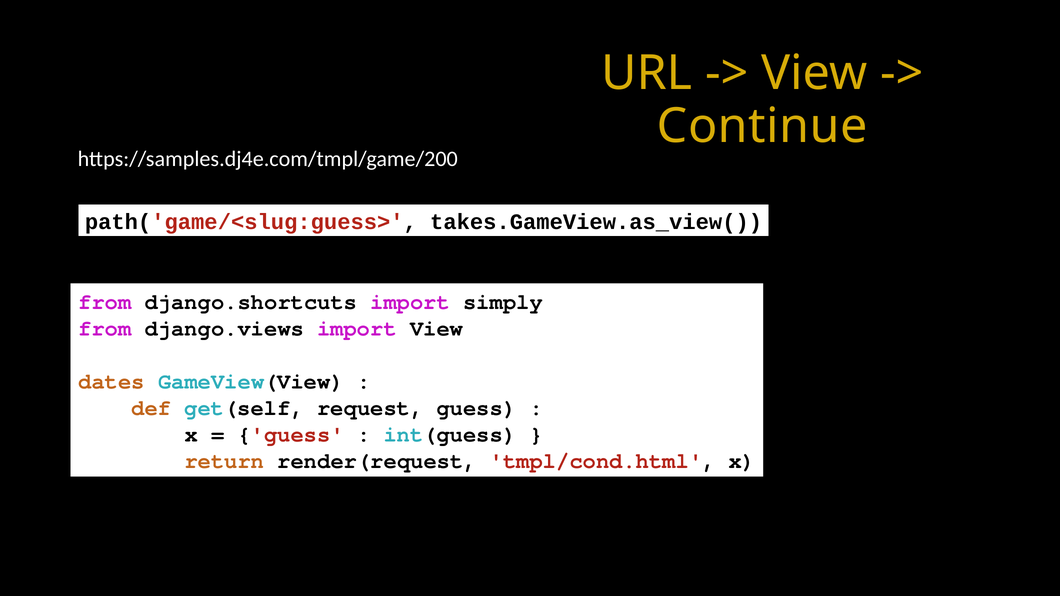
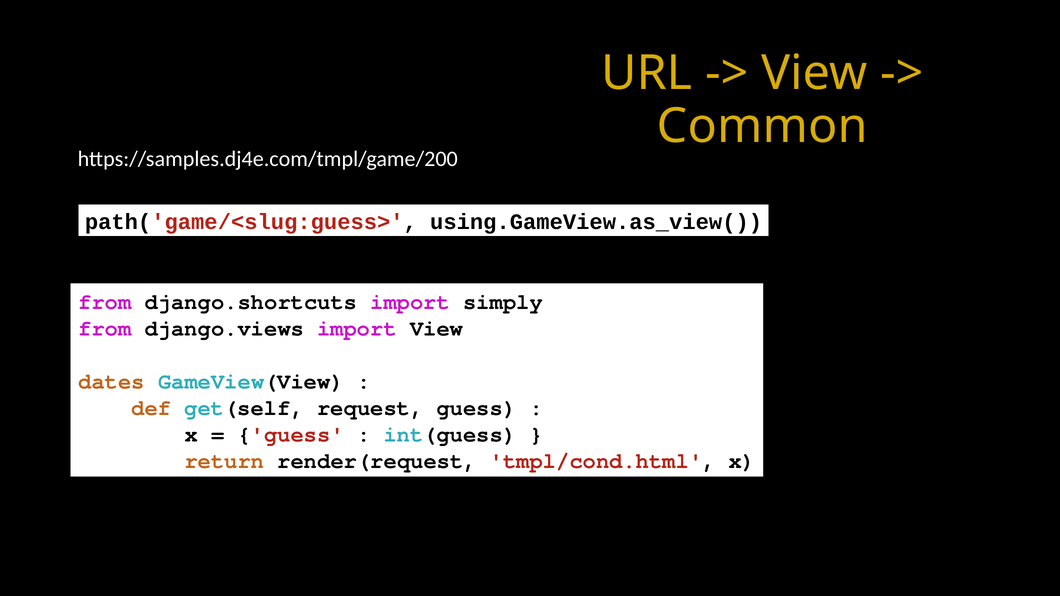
Continue: Continue -> Common
takes.GameView.as_view(: takes.GameView.as_view( -> using.GameView.as_view(
